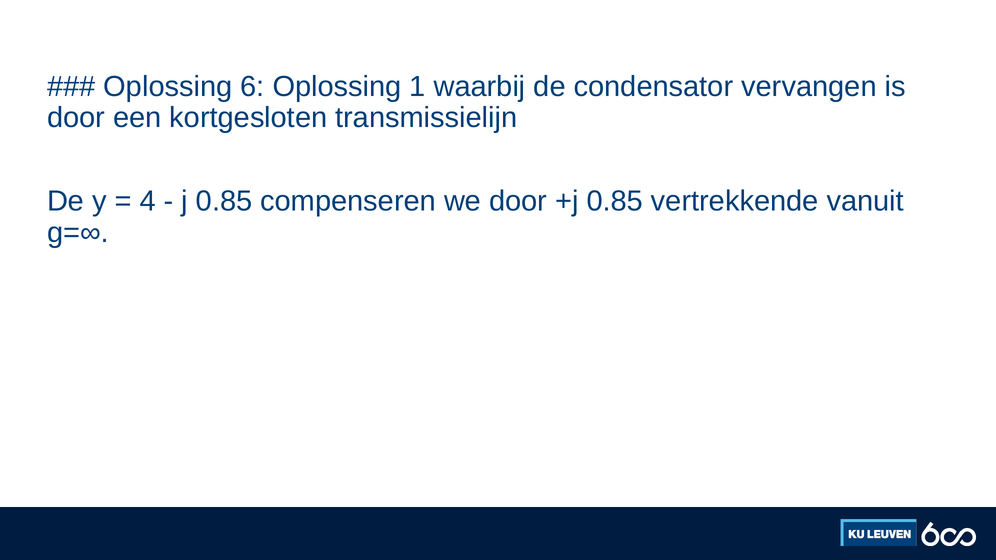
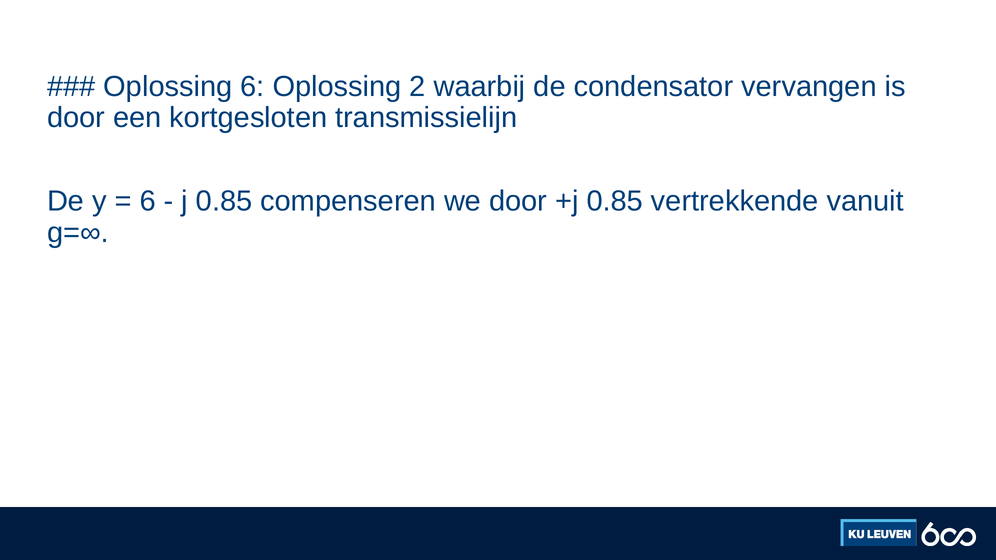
1: 1 -> 2
4 at (148, 201): 4 -> 6
